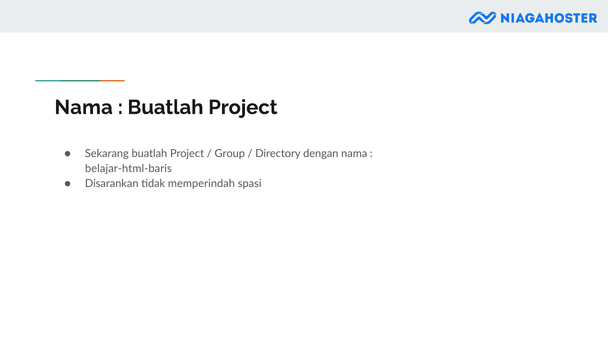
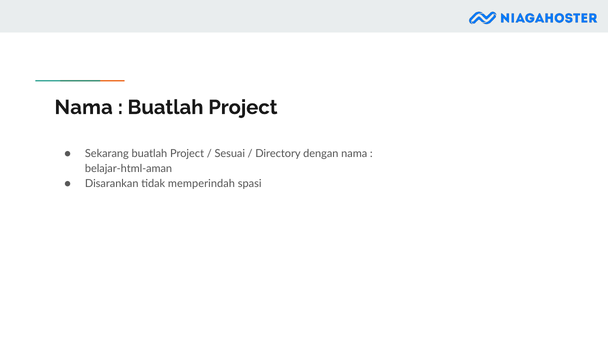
Group: Group -> Sesuai
belajar-html-baris: belajar-html-baris -> belajar-html-aman
